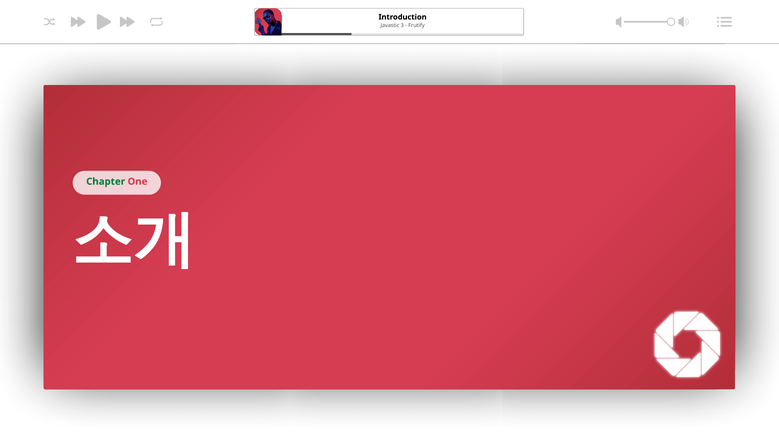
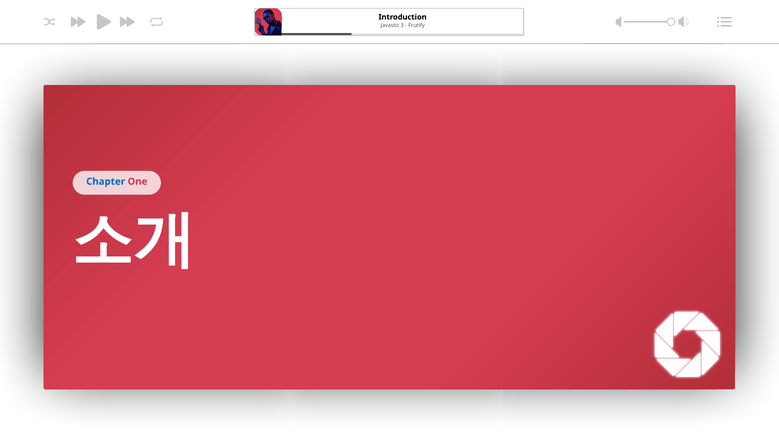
Chapter colour: green -> blue
